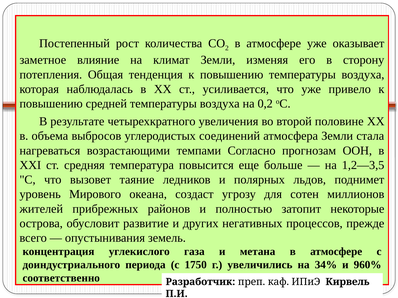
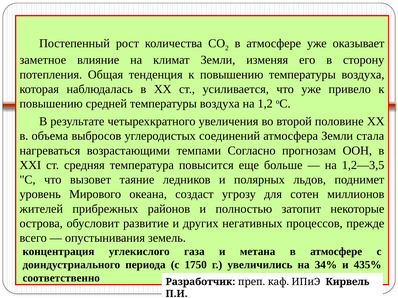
0,2: 0,2 -> 1,2
960%: 960% -> 435%
